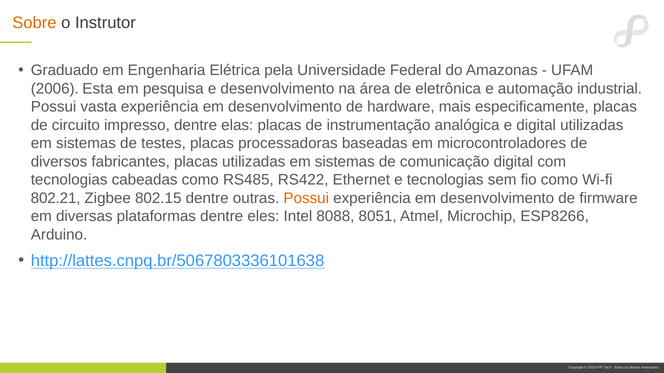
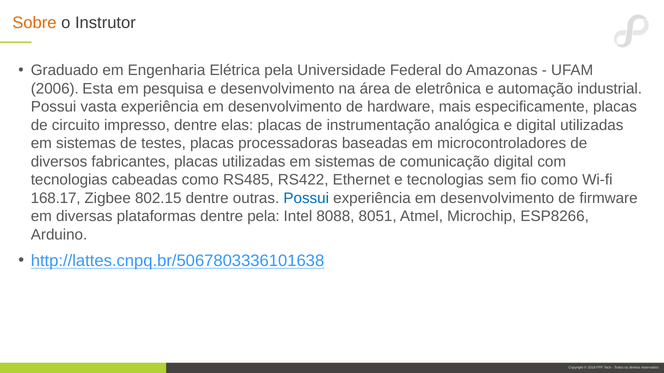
802.21: 802.21 -> 168.17
Possui at (306, 198) colour: orange -> blue
dentre eles: eles -> pela
